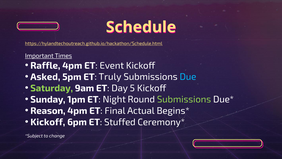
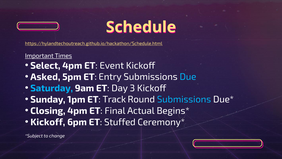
Raffle: Raffle -> Select
Truly: Truly -> Entry
Saturday colour: light green -> light blue
5: 5 -> 3
Night: Night -> Track
Submissions at (184, 99) colour: light green -> light blue
Reason: Reason -> Closing
